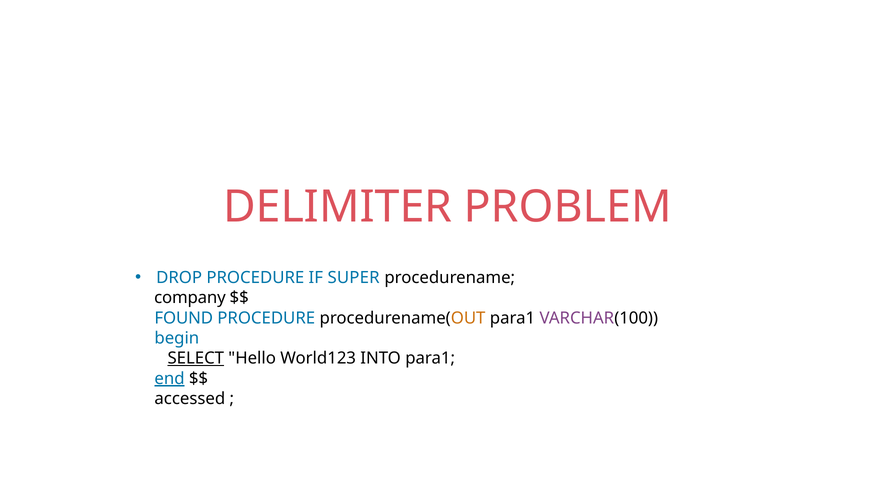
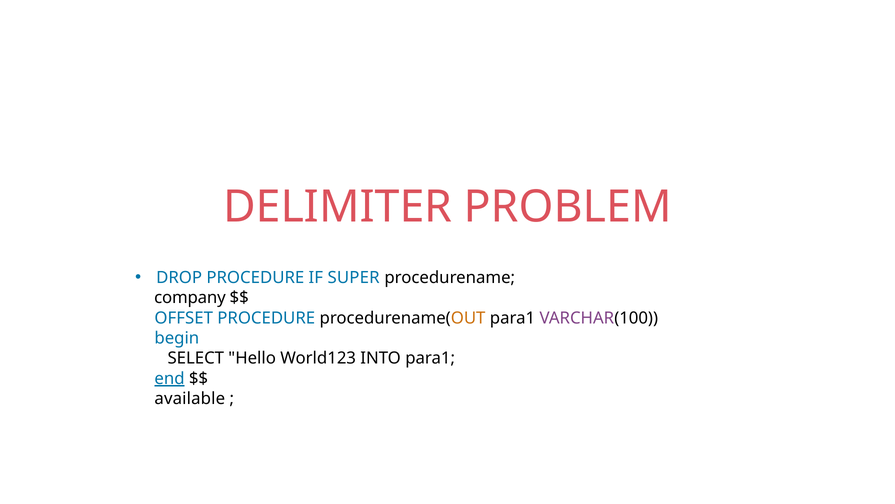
FOUND: FOUND -> OFFSET
SELECT underline: present -> none
accessed: accessed -> available
